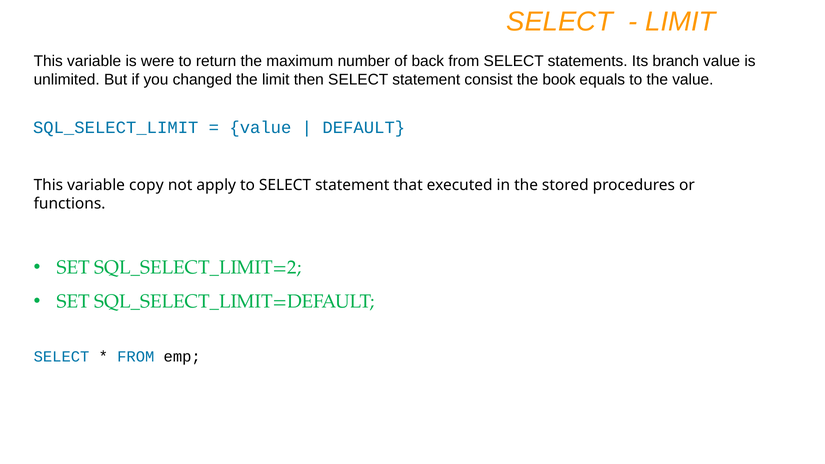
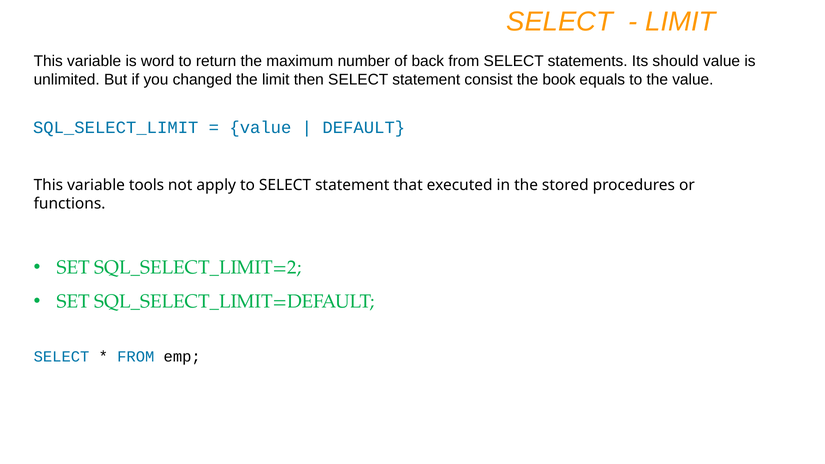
were: were -> word
branch: branch -> should
copy: copy -> tools
